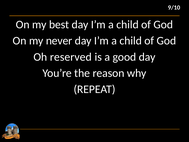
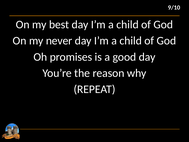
reserved: reserved -> promises
